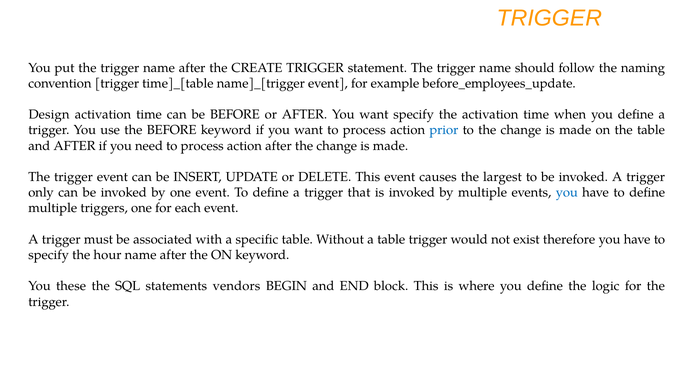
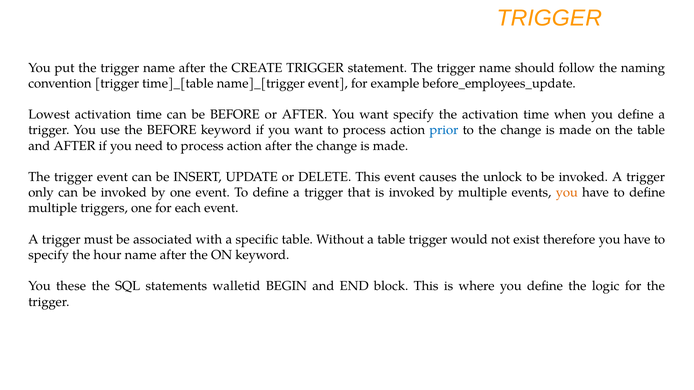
Design: Design -> Lowest
largest: largest -> unlock
you at (567, 193) colour: blue -> orange
vendors: vendors -> walletid
